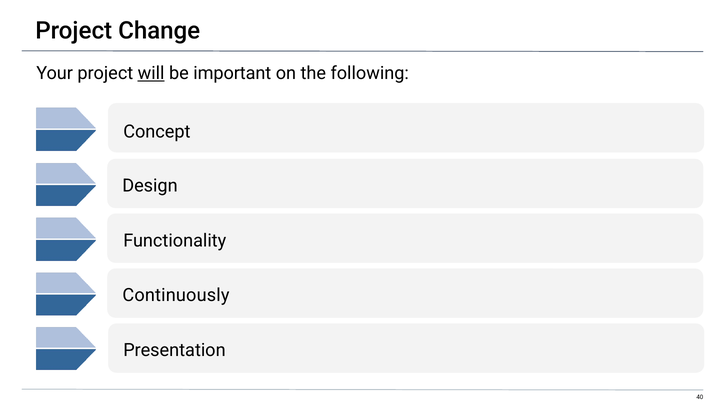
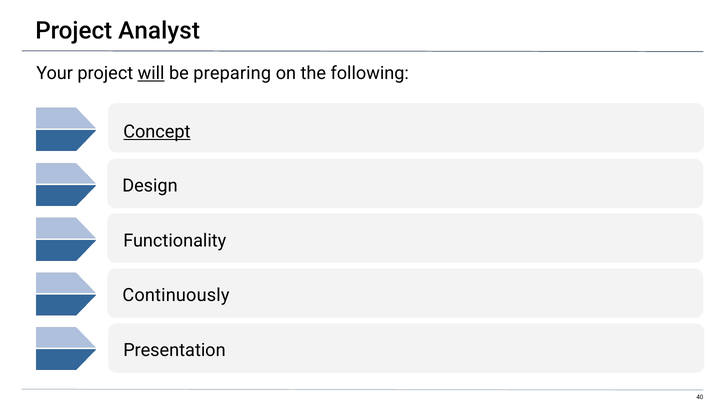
Change: Change -> Analyst
important: important -> preparing
Concept underline: none -> present
